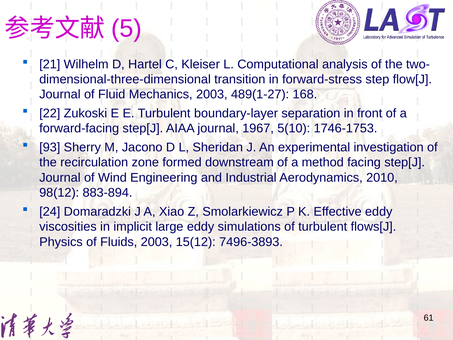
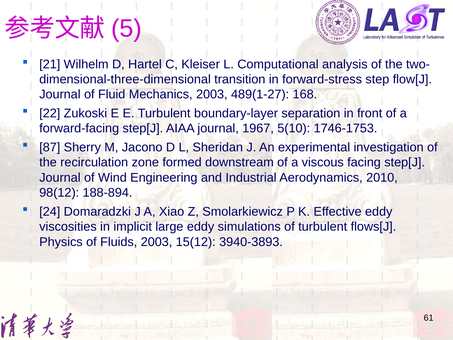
93: 93 -> 87
method: method -> viscous
883-894: 883-894 -> 188-894
7496-3893: 7496-3893 -> 3940-3893
